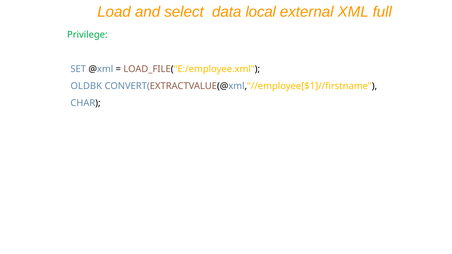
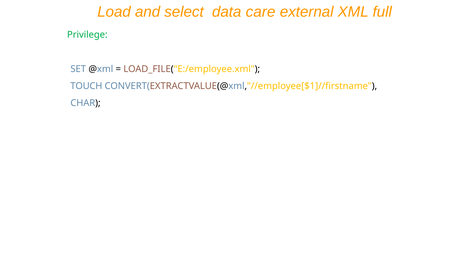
local: local -> care
OLDBK: OLDBK -> TOUCH
